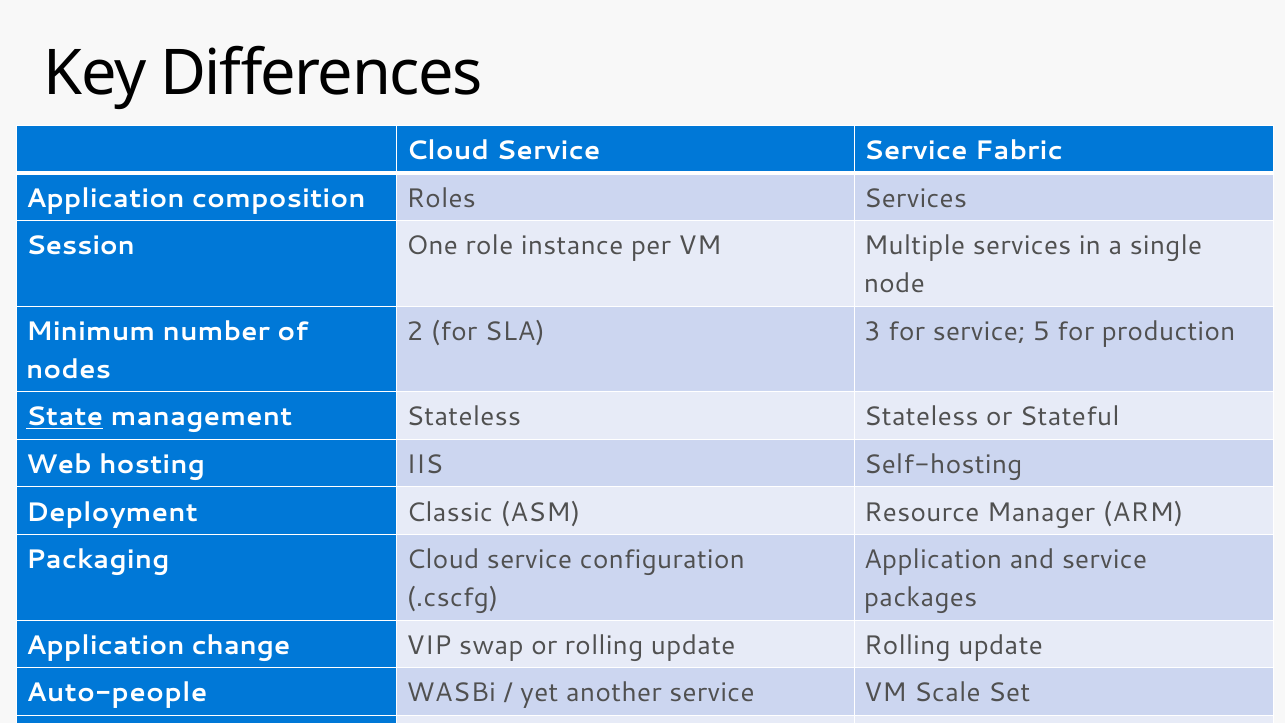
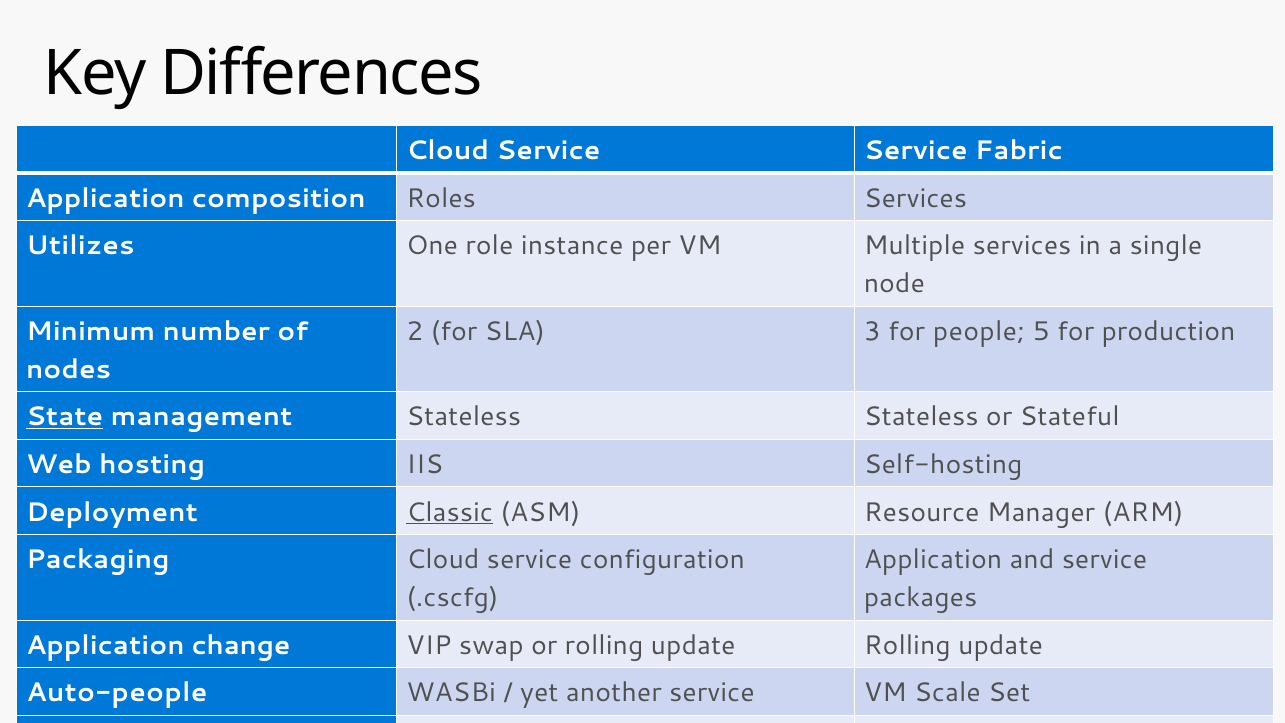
Session: Session -> Utilizes
for service: service -> people
Classic underline: none -> present
